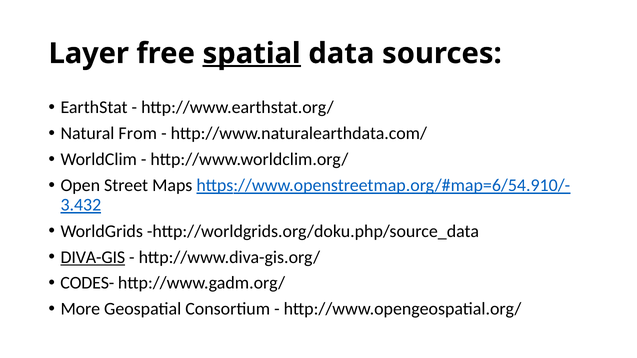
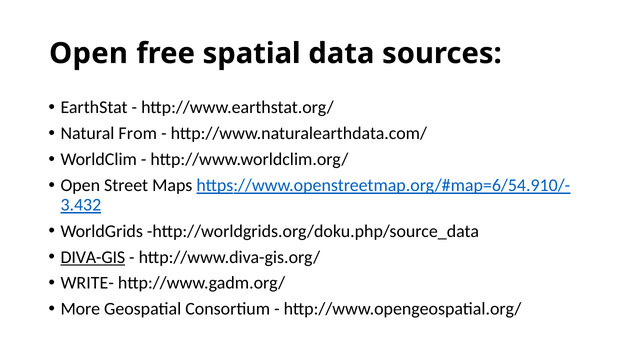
Layer at (89, 54): Layer -> Open
spatial underline: present -> none
CODES-: CODES- -> WRITE-
